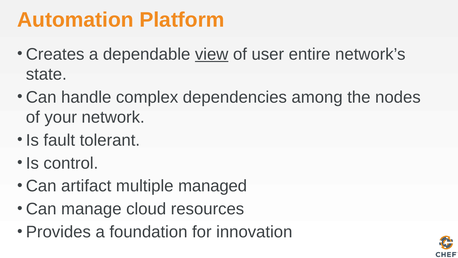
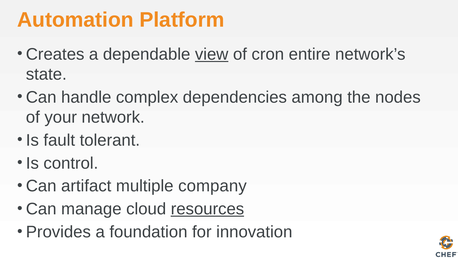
user: user -> cron
managed: managed -> company
resources underline: none -> present
